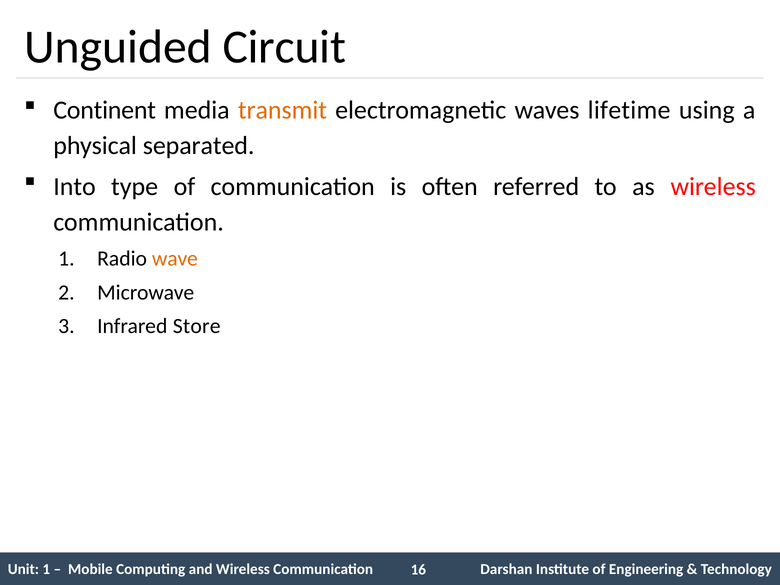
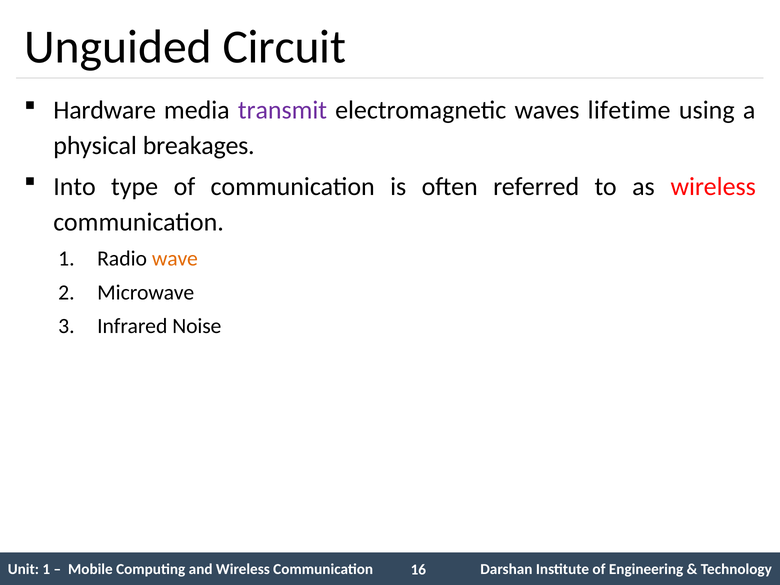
Continent: Continent -> Hardware
transmit colour: orange -> purple
separated: separated -> breakages
Store: Store -> Noise
